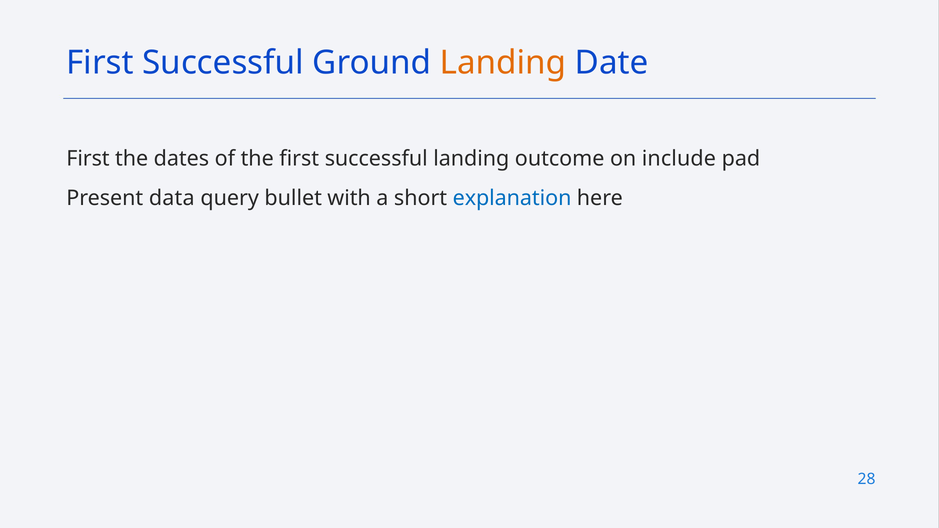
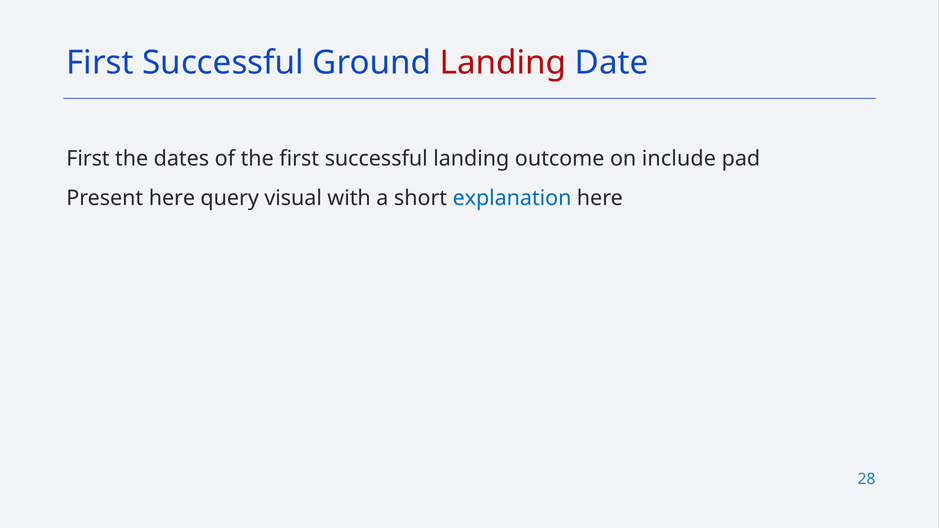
Landing at (503, 63) colour: orange -> red
Present data: data -> here
bullet: bullet -> visual
